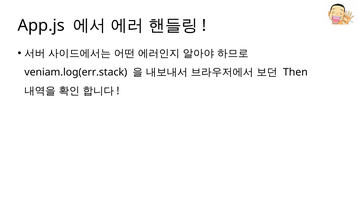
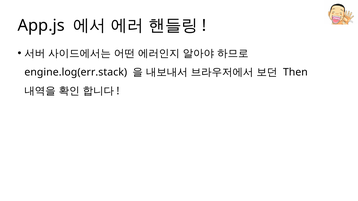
veniam.log(err.stack: veniam.log(err.stack -> engine.log(err.stack
